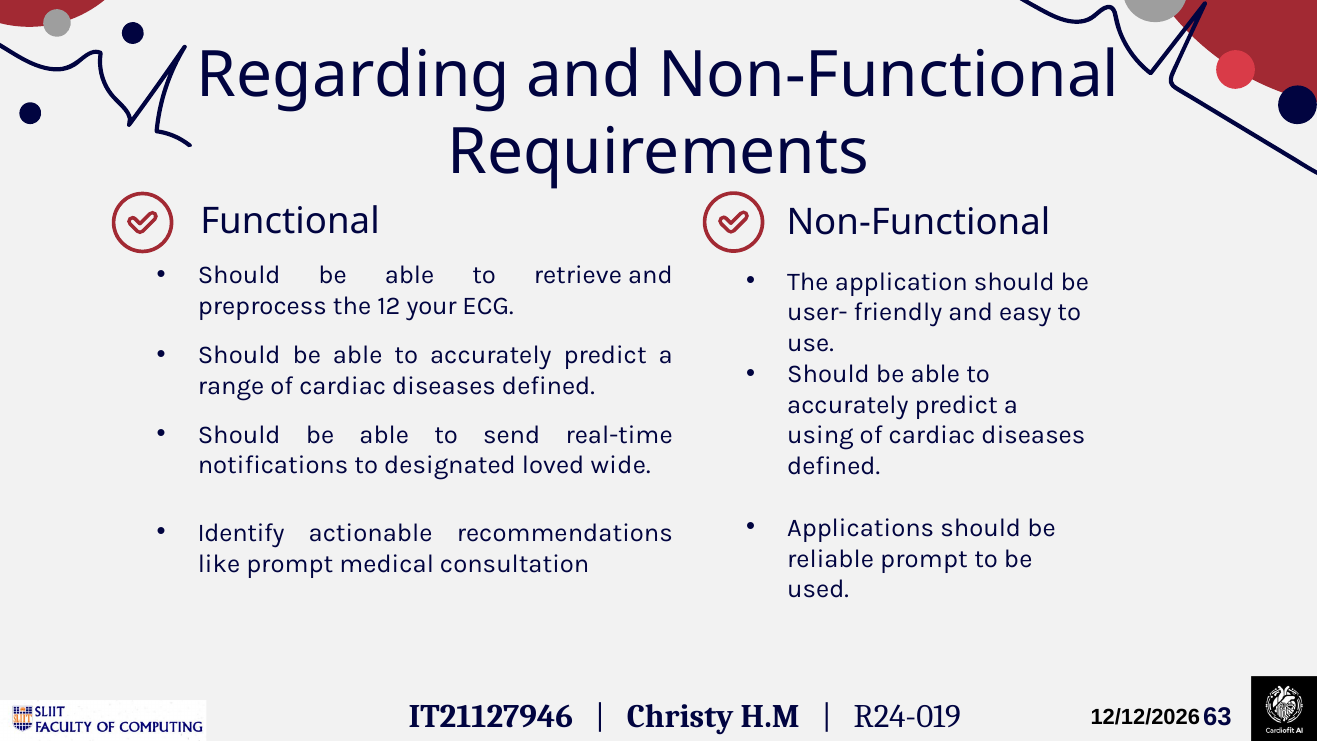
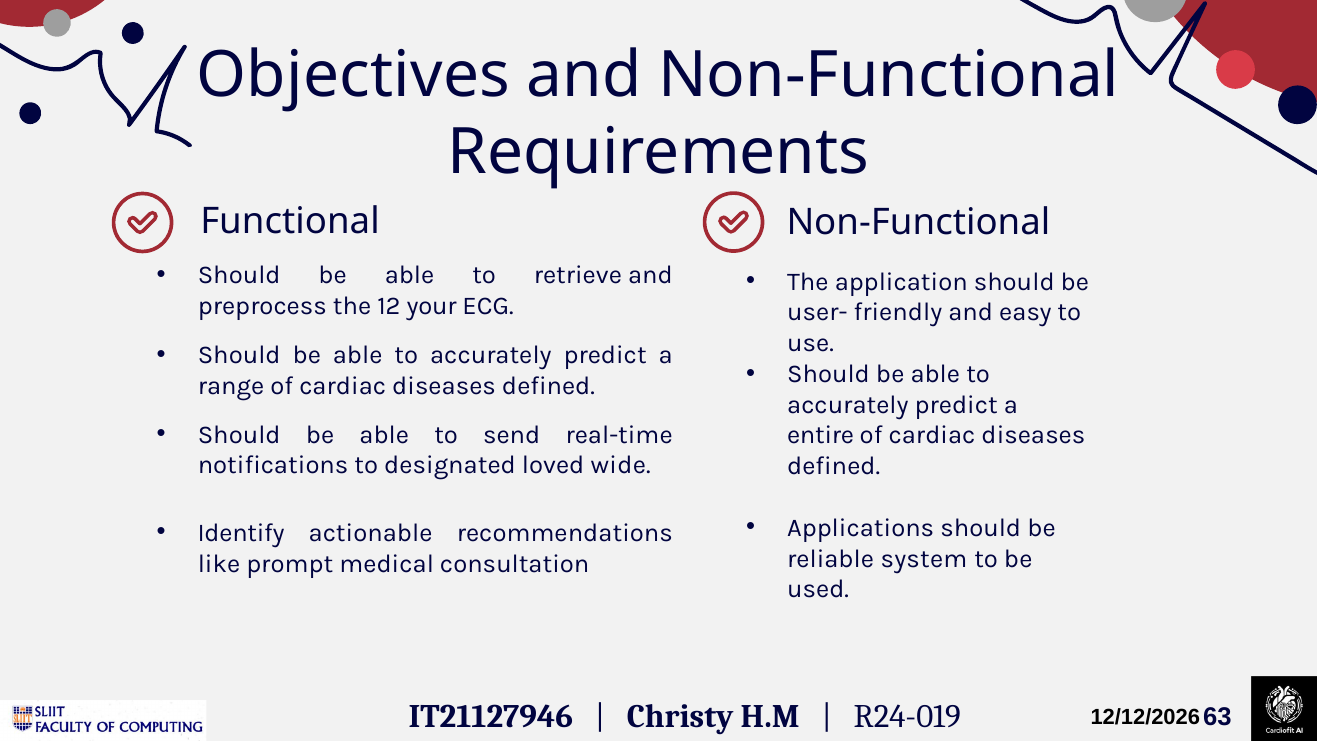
Regarding: Regarding -> Objectives
using: using -> entire
reliable prompt: prompt -> system
